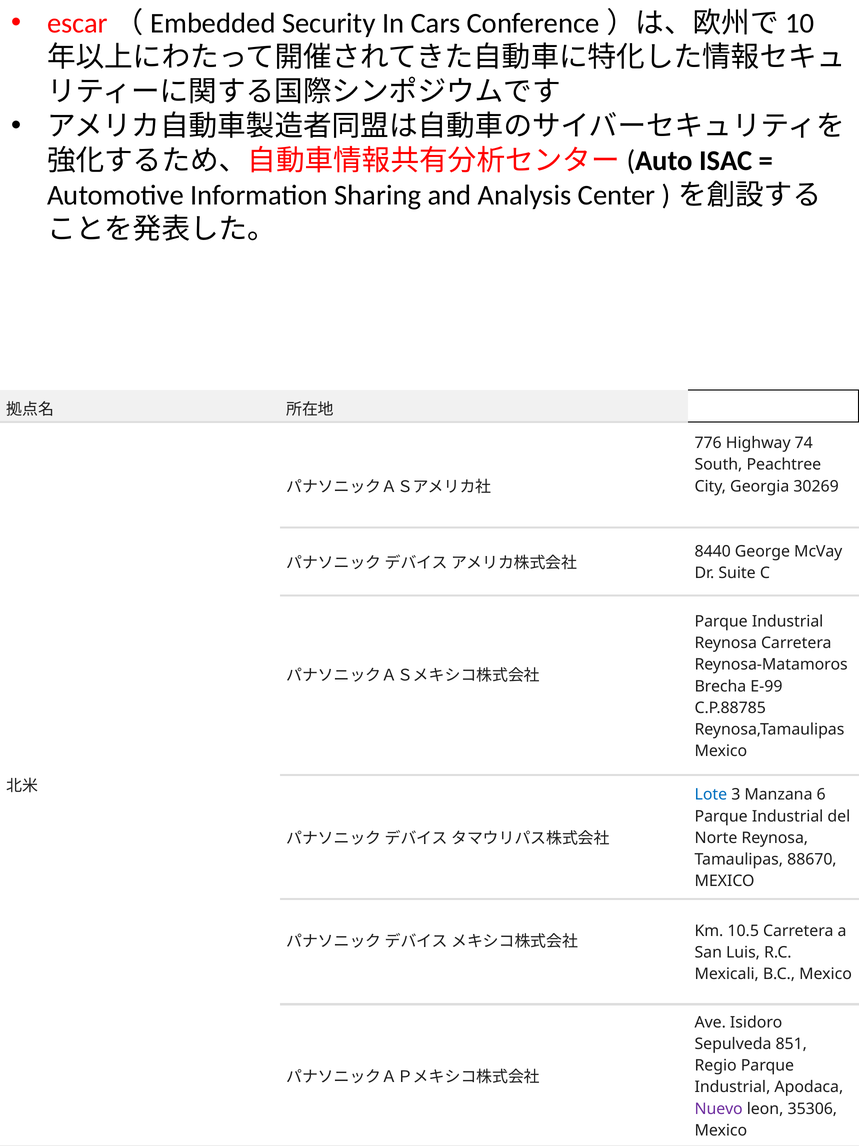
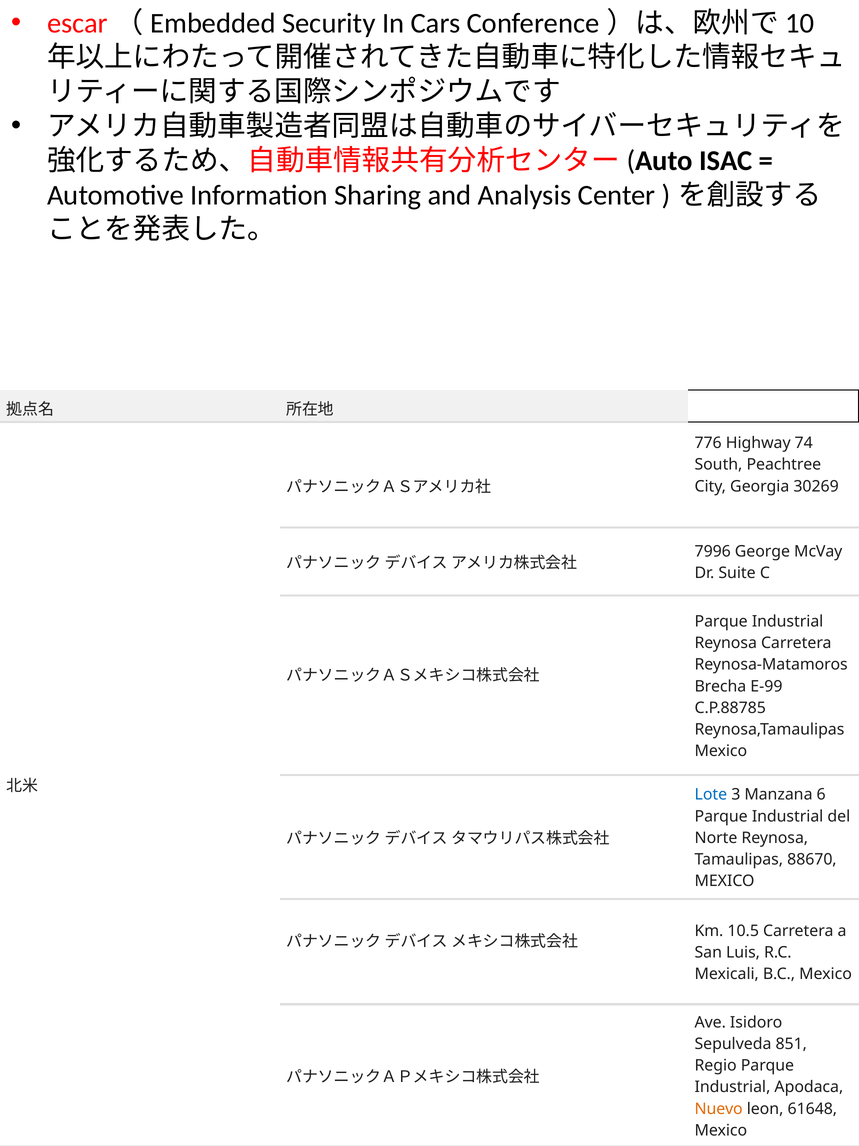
8440: 8440 -> 7996
Nuevo colour: purple -> orange
35306: 35306 -> 61648
